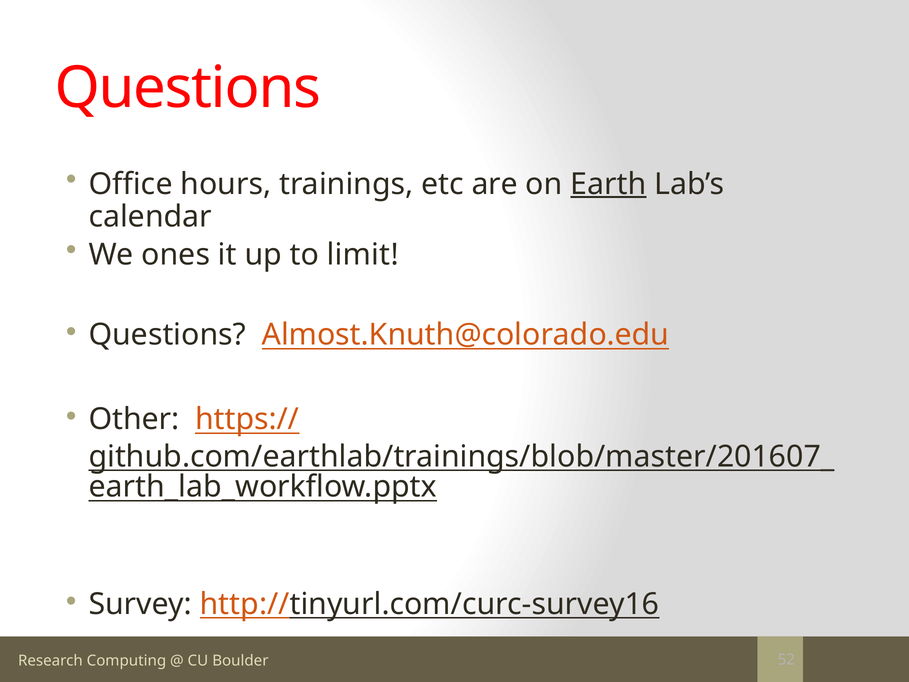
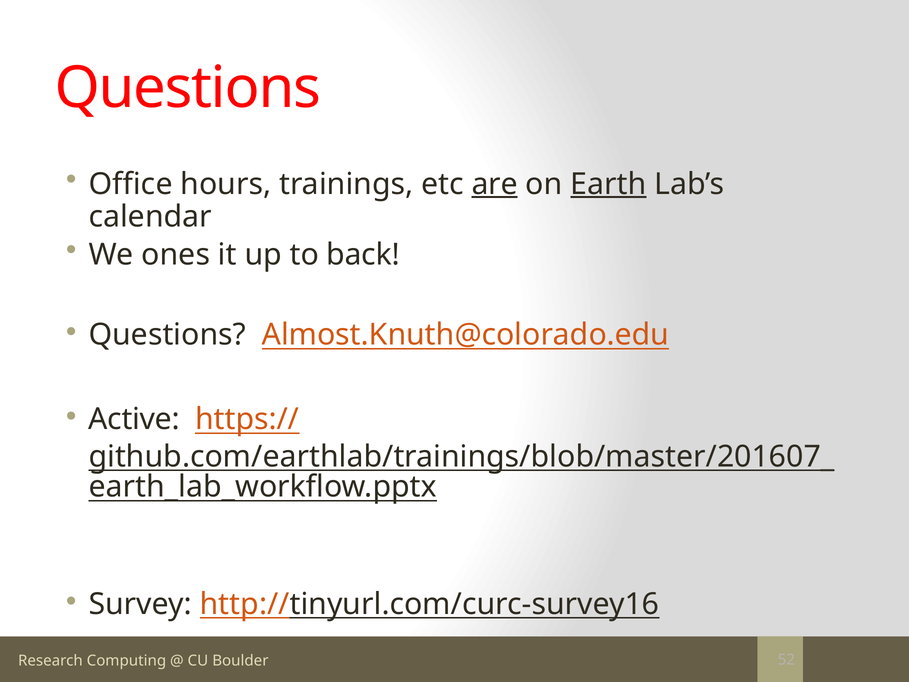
are underline: none -> present
limit: limit -> back
Other: Other -> Active
